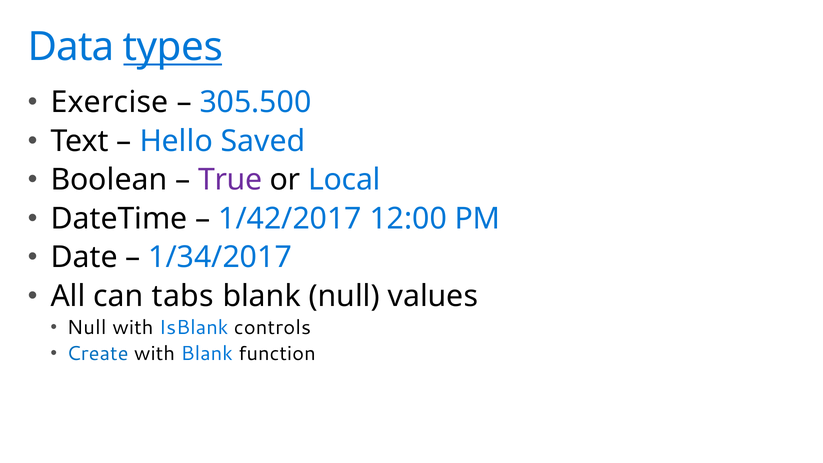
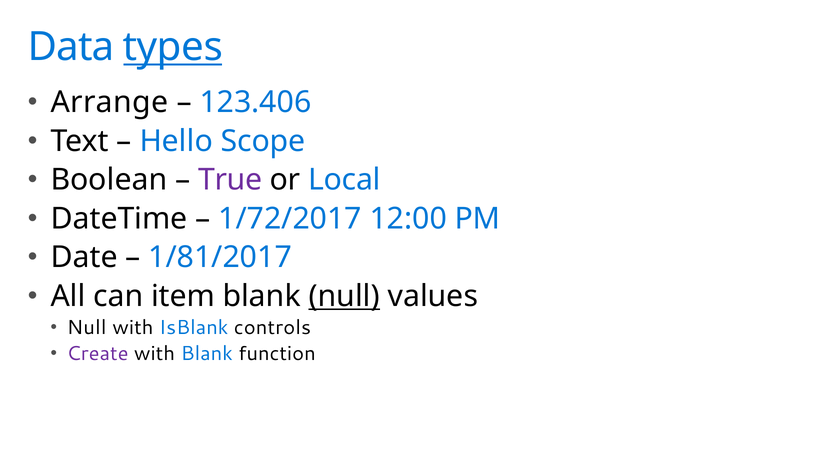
Exercise: Exercise -> Arrange
305.500: 305.500 -> 123.406
Saved: Saved -> Scope
1/42/2017: 1/42/2017 -> 1/72/2017
1/34/2017: 1/34/2017 -> 1/81/2017
tabs: tabs -> item
null at (344, 296) underline: none -> present
Create colour: blue -> purple
